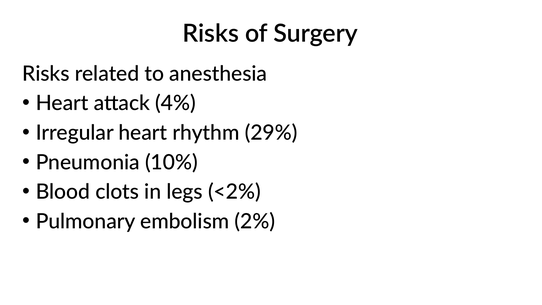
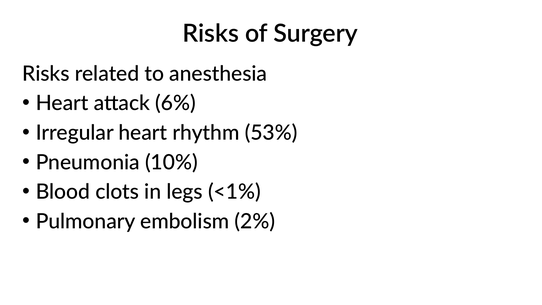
4%: 4% -> 6%
29%: 29% -> 53%
<2%: <2% -> <1%
